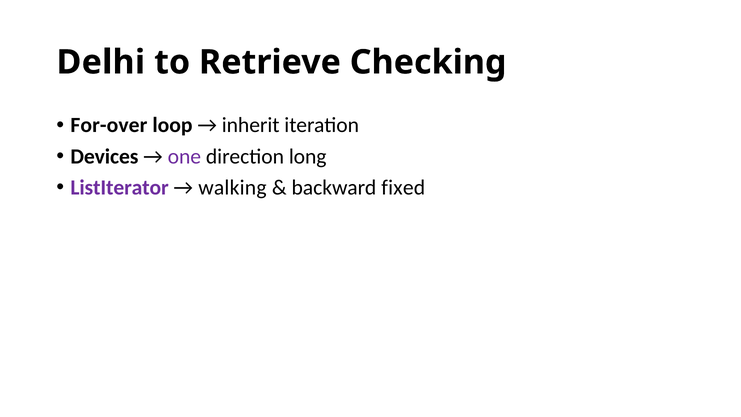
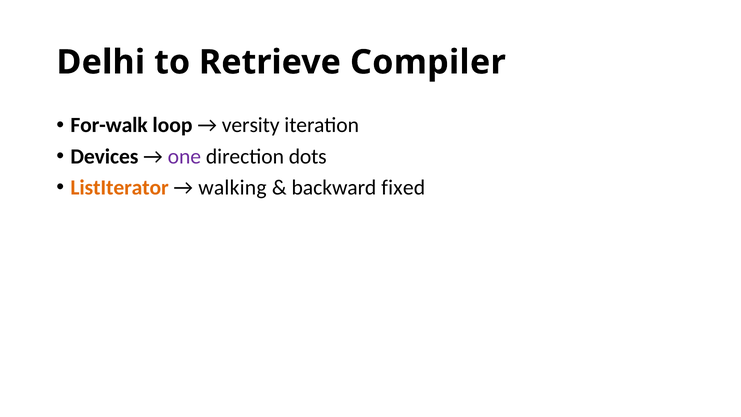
Checking: Checking -> Compiler
For-over: For-over -> For-walk
inherit: inherit -> versity
long: long -> dots
ListIterator colour: purple -> orange
